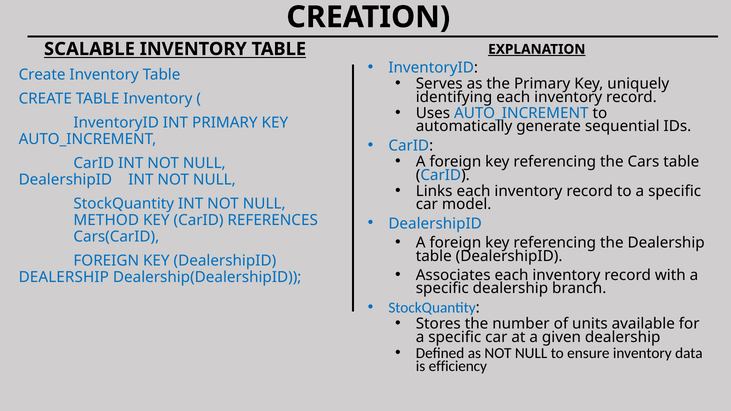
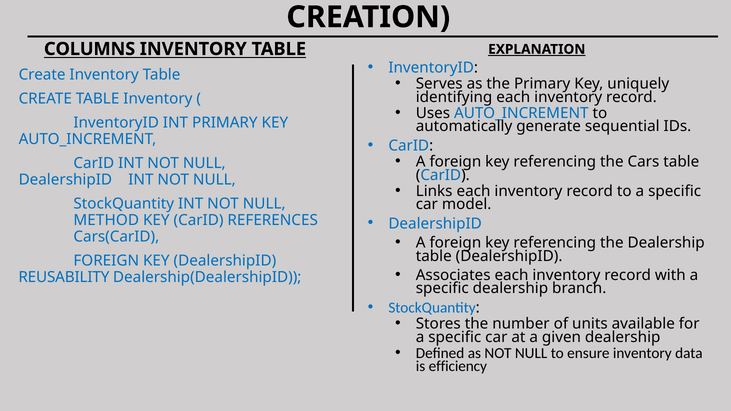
SCALABLE: SCALABLE -> COLUMNS
DEALERSHIP at (64, 278): DEALERSHIP -> REUSABILITY
